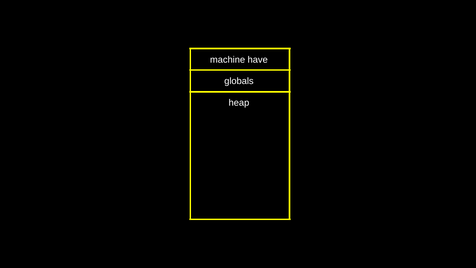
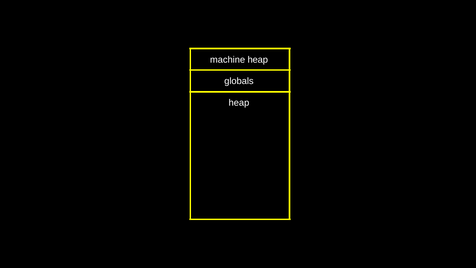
machine have: have -> heap
